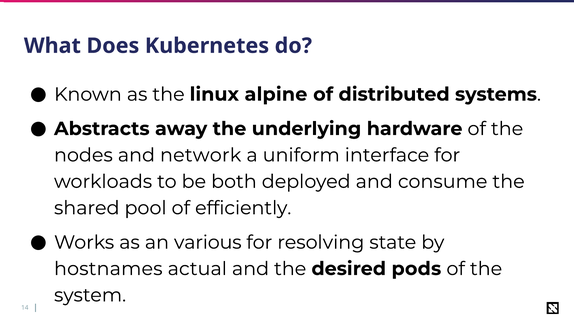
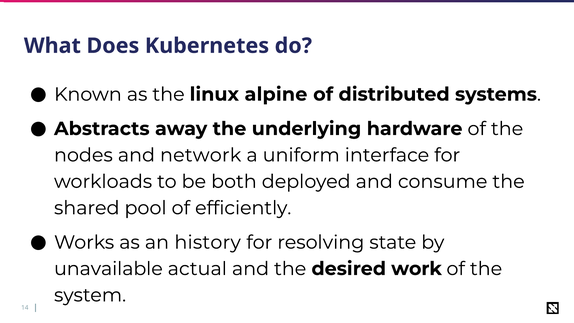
various: various -> history
hostnames: hostnames -> unavailable
pods: pods -> work
